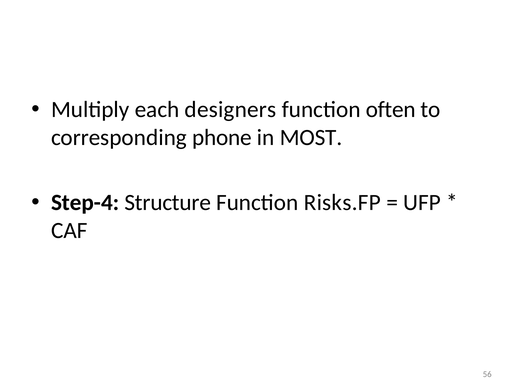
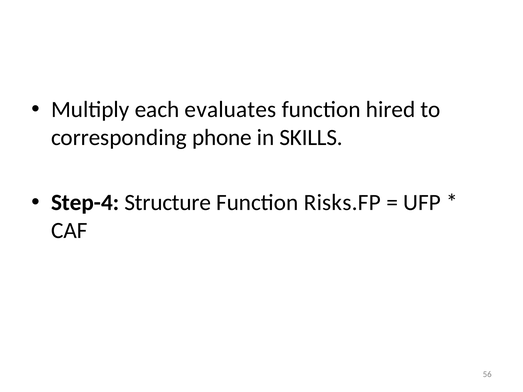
designers: designers -> evaluates
often: often -> hired
MOST: MOST -> SKILLS
